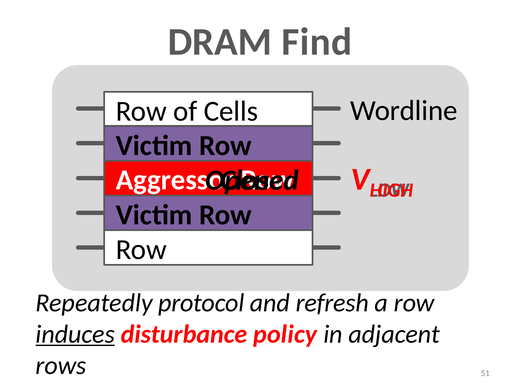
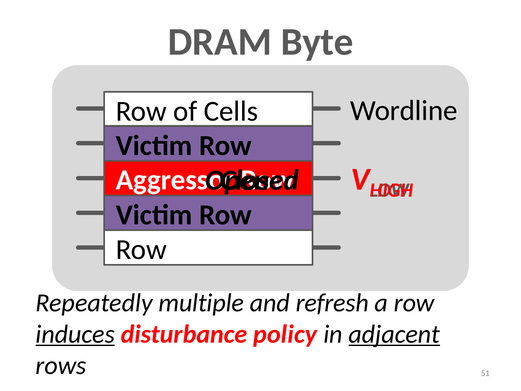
Find: Find -> Byte
protocol: protocol -> multiple
adjacent underline: none -> present
